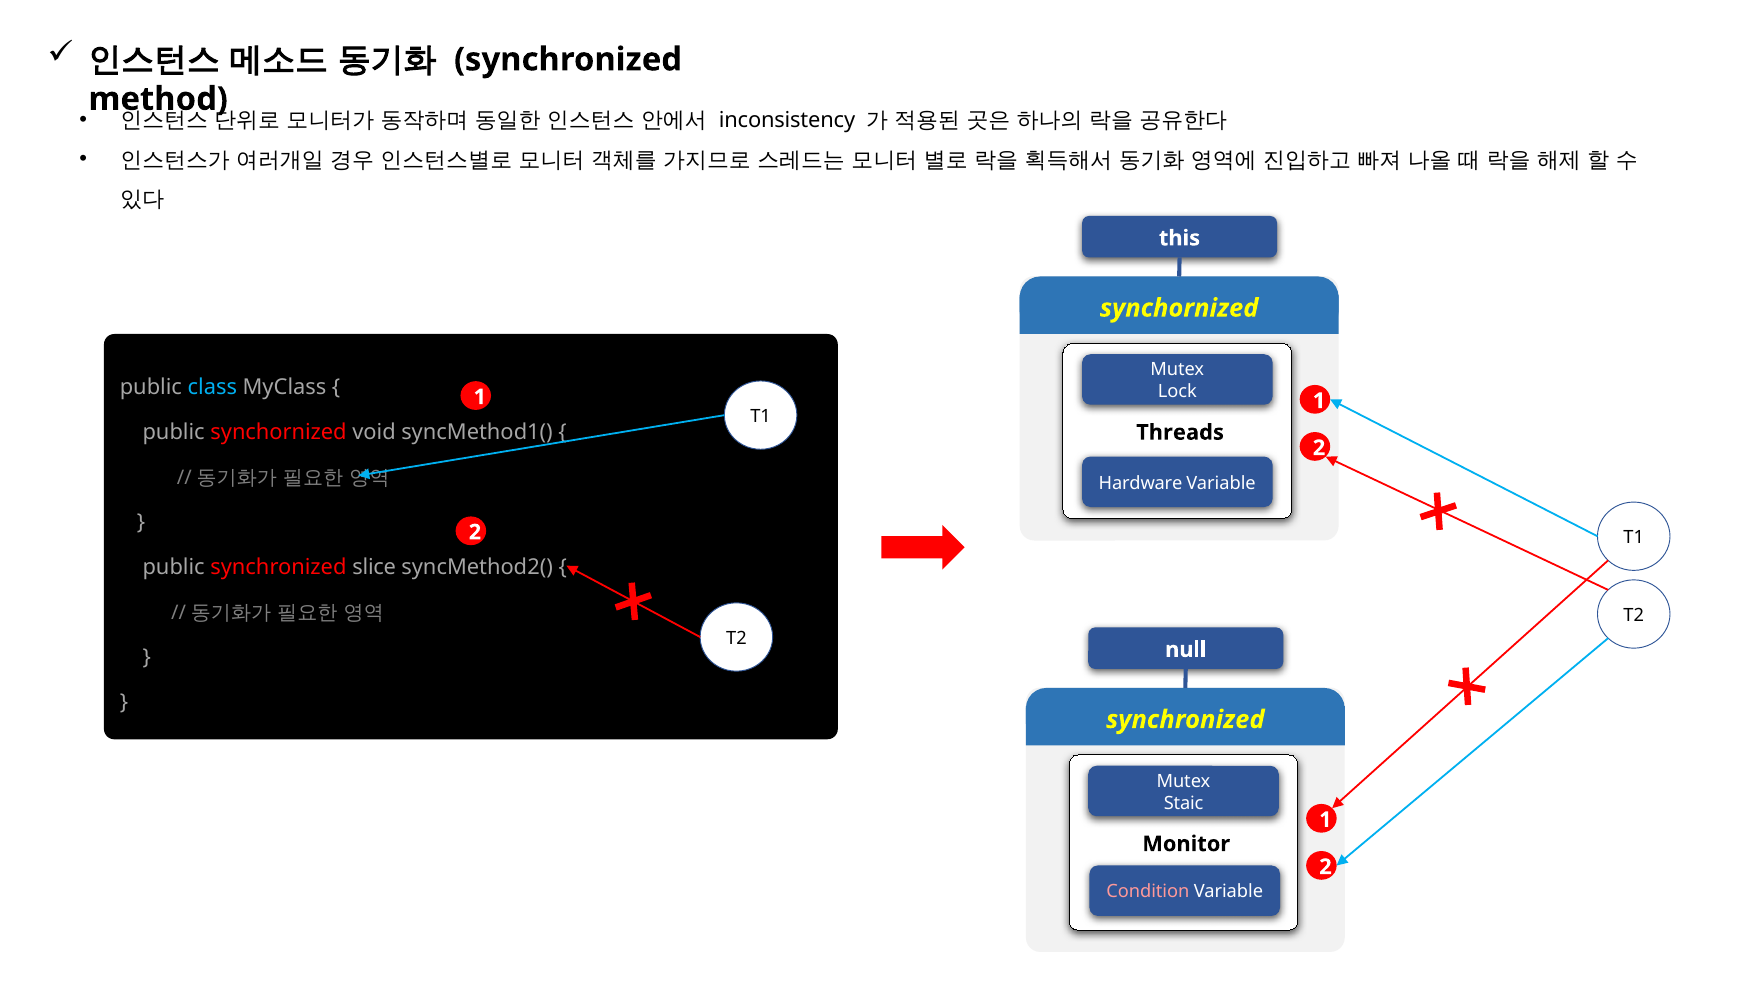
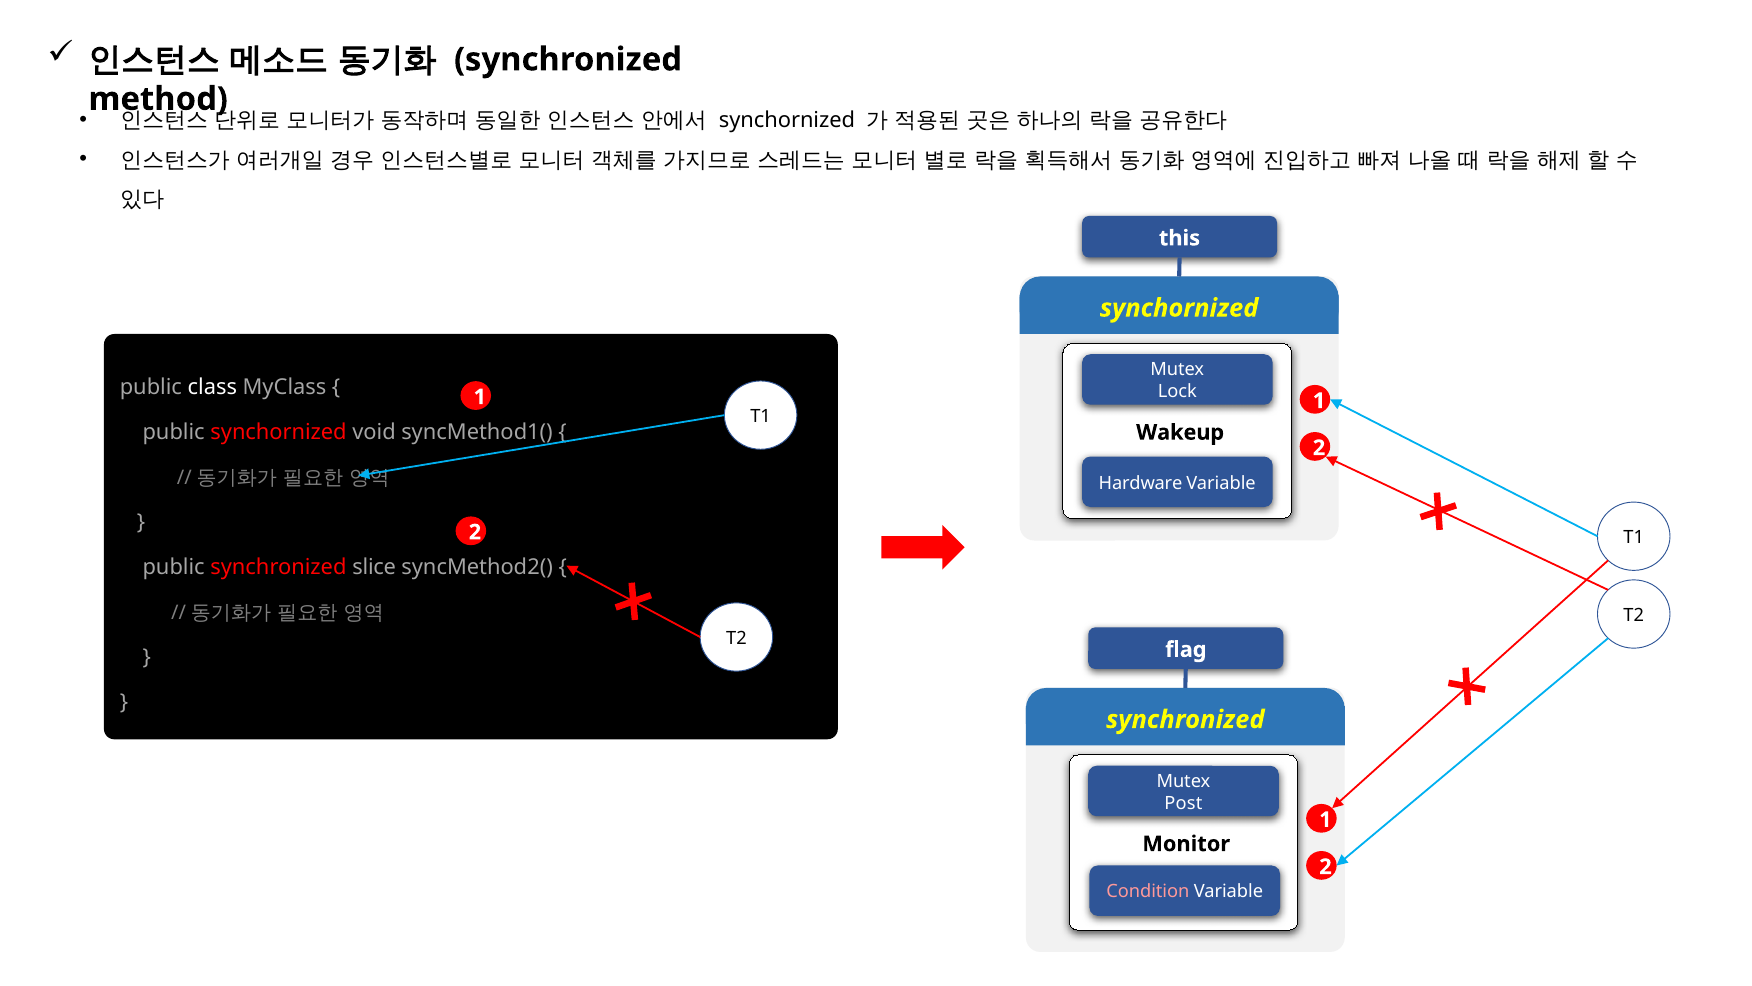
inconsistency at (787, 120): inconsistency -> synchornized
class colour: light blue -> white
Threads: Threads -> Wakeup
null: null -> flag
Staic: Staic -> Post
